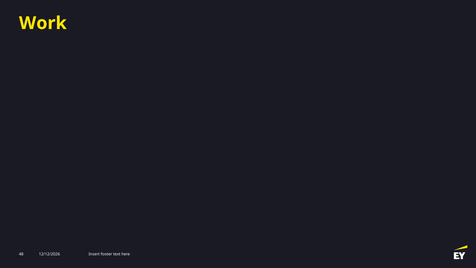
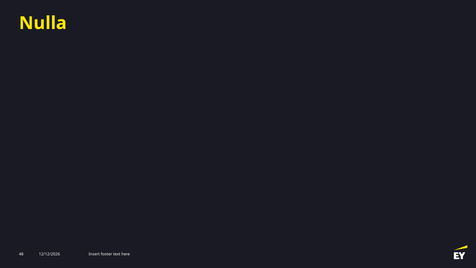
Work: Work -> Nulla
